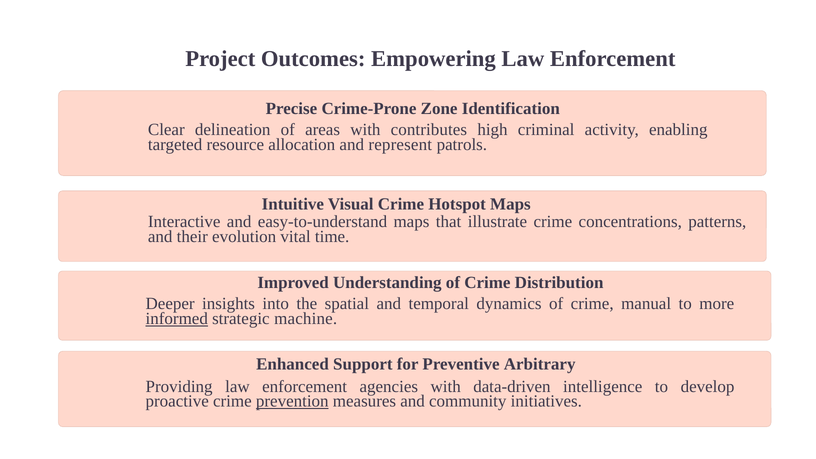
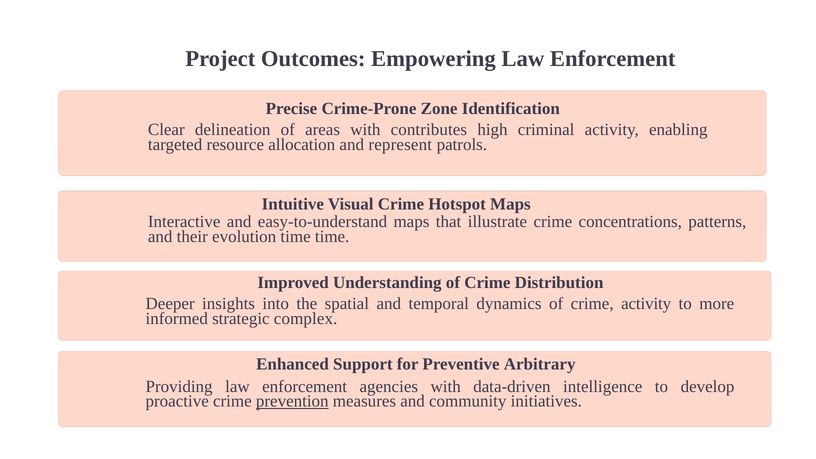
evolution vital: vital -> time
crime manual: manual -> activity
informed underline: present -> none
machine: machine -> complex
